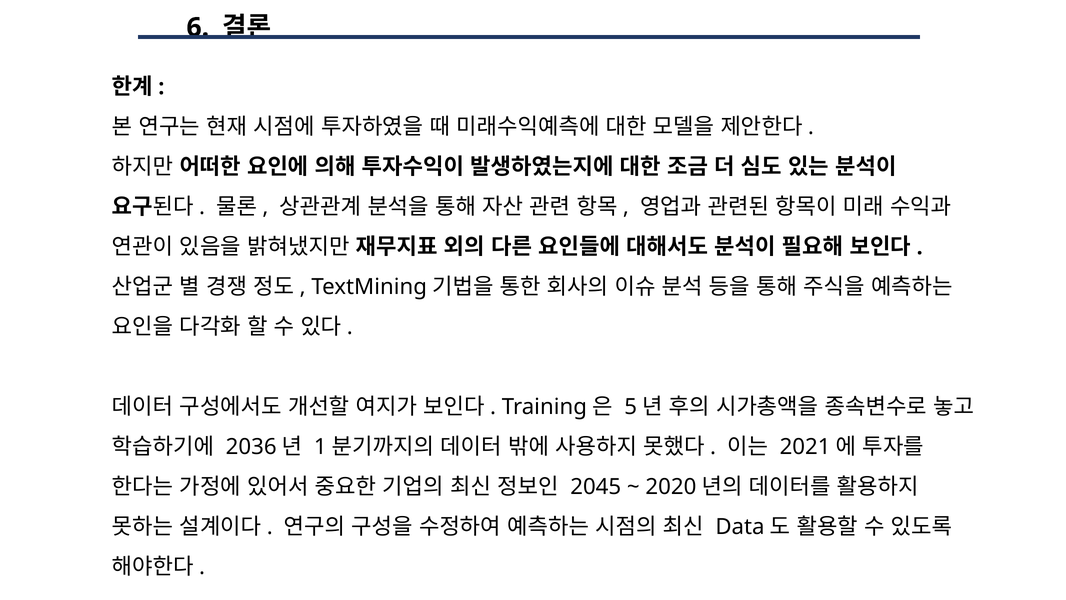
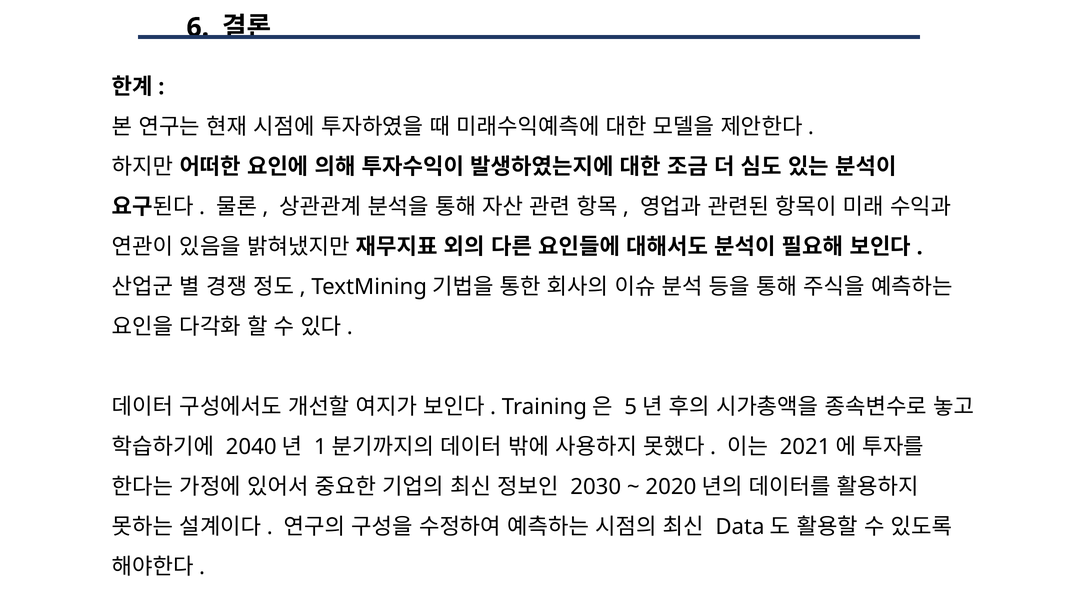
2036: 2036 -> 2040
2045: 2045 -> 2030
